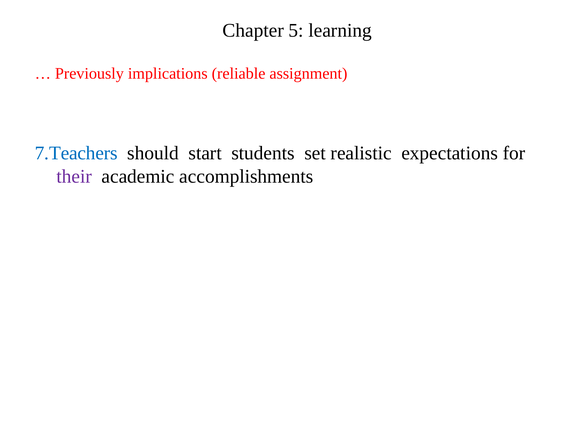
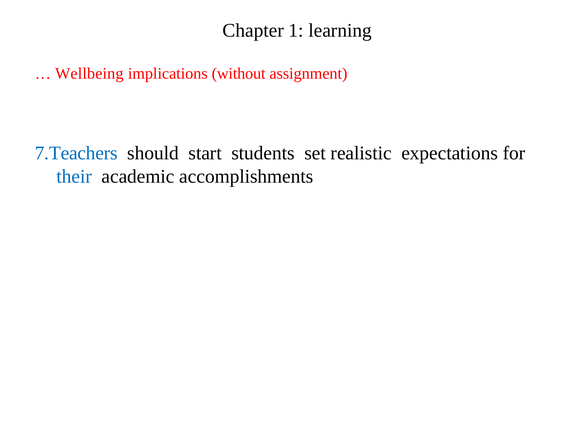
5: 5 -> 1
Previously: Previously -> Wellbeing
reliable: reliable -> without
their colour: purple -> blue
